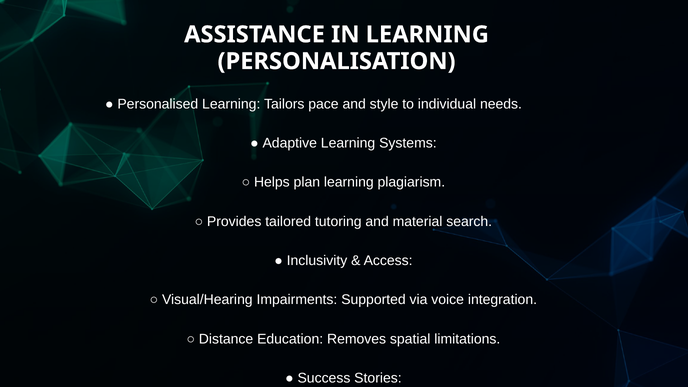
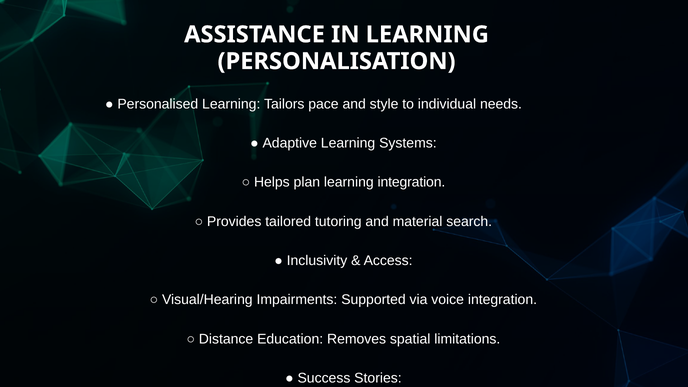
learning plagiarism: plagiarism -> integration
